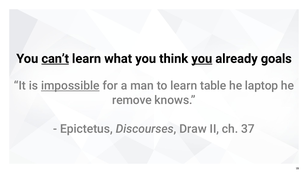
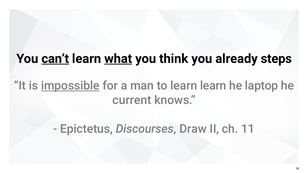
what underline: none -> present
you at (202, 59) underline: present -> none
goals: goals -> steps
learn table: table -> learn
remove: remove -> current
37: 37 -> 11
